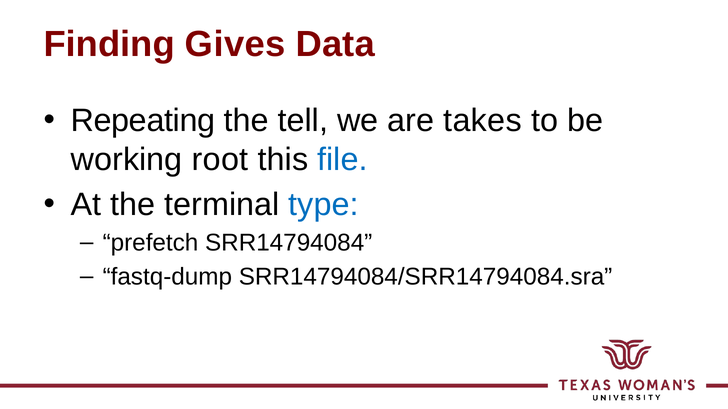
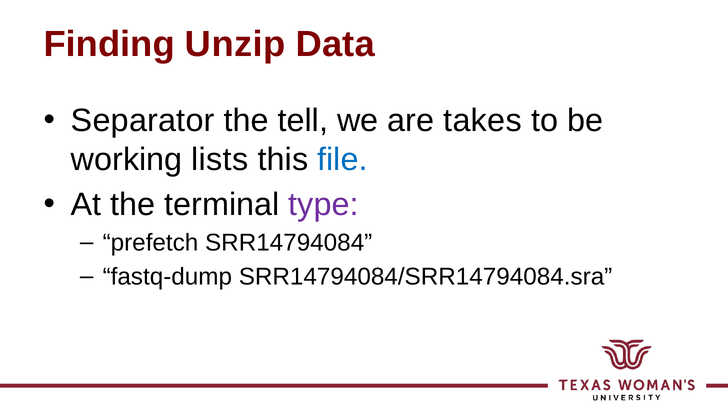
Gives: Gives -> Unzip
Repeating: Repeating -> Separator
root: root -> lists
type colour: blue -> purple
